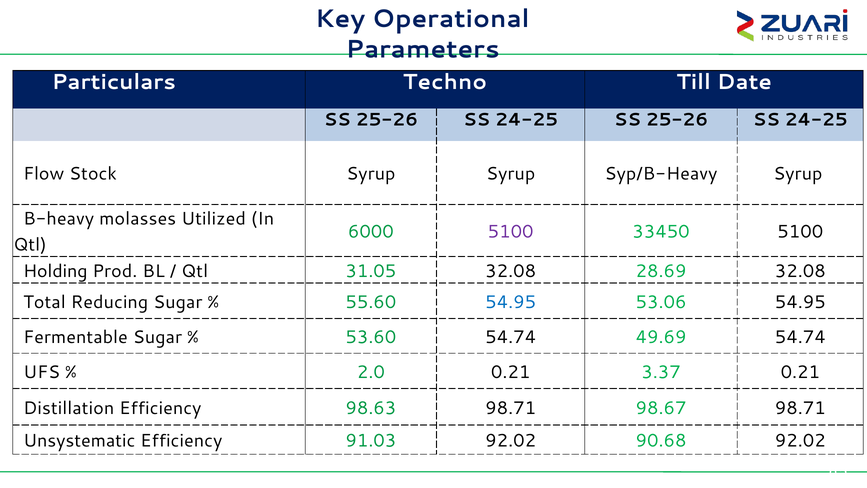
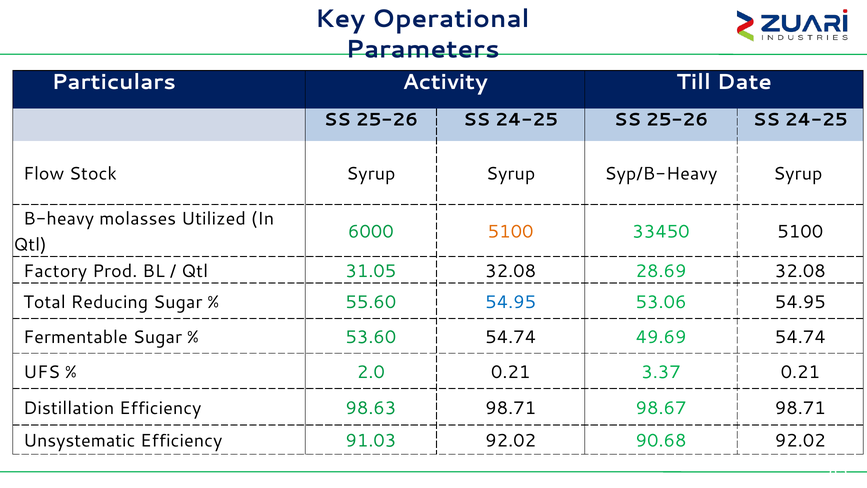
Techno: Techno -> Activity
5100 at (511, 232) colour: purple -> orange
Holding: Holding -> Factory
